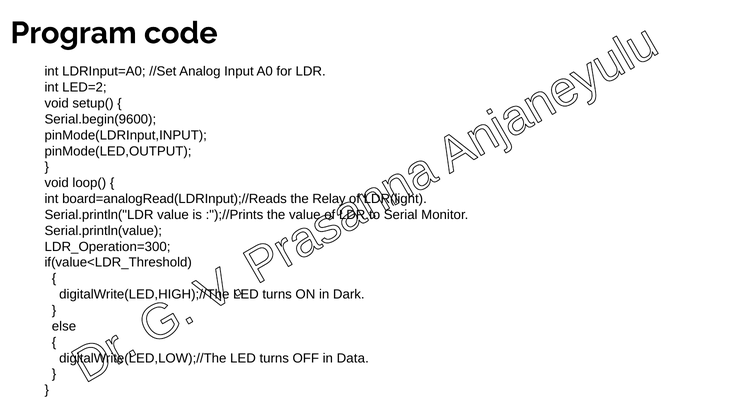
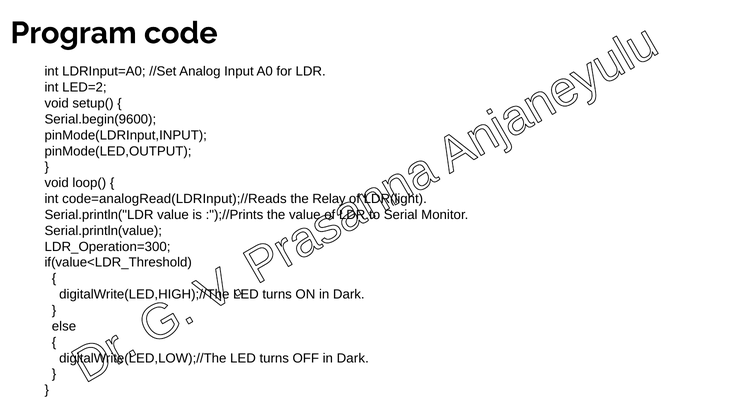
board=analogRead(LDRInput);//Reads: board=analogRead(LDRInput);//Reads -> code=analogRead(LDRInput);//Reads
OFF in Data: Data -> Dark
